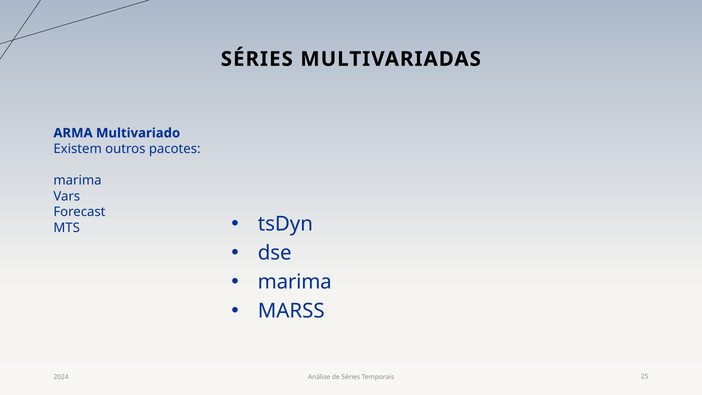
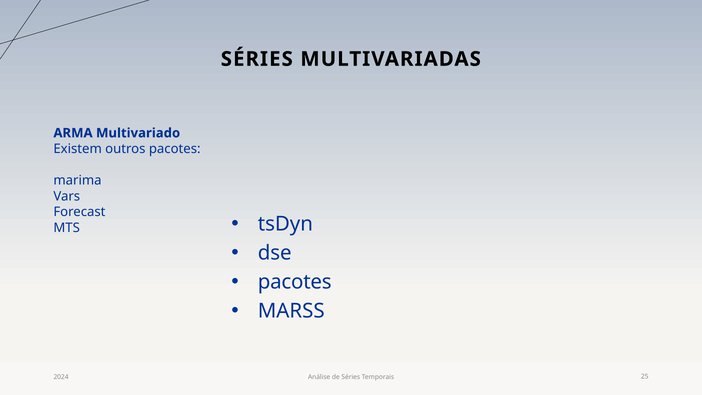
marima at (295, 282): marima -> pacotes
